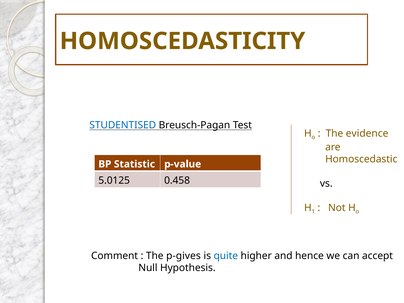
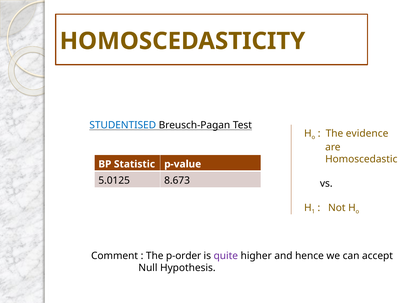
0.458: 0.458 -> 8.673
p-gives: p-gives -> p-order
quite colour: blue -> purple
